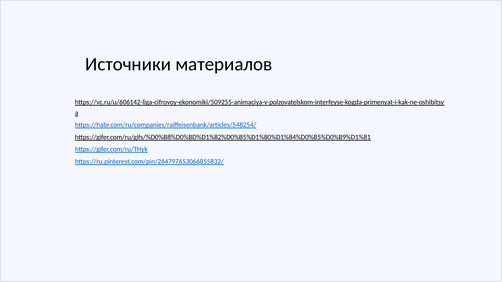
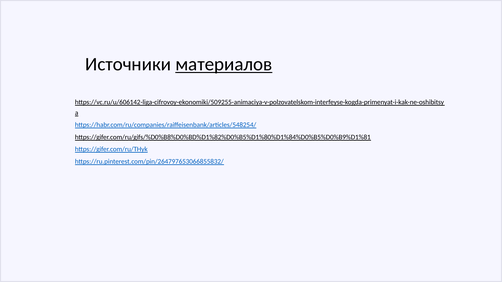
материалов underline: none -> present
